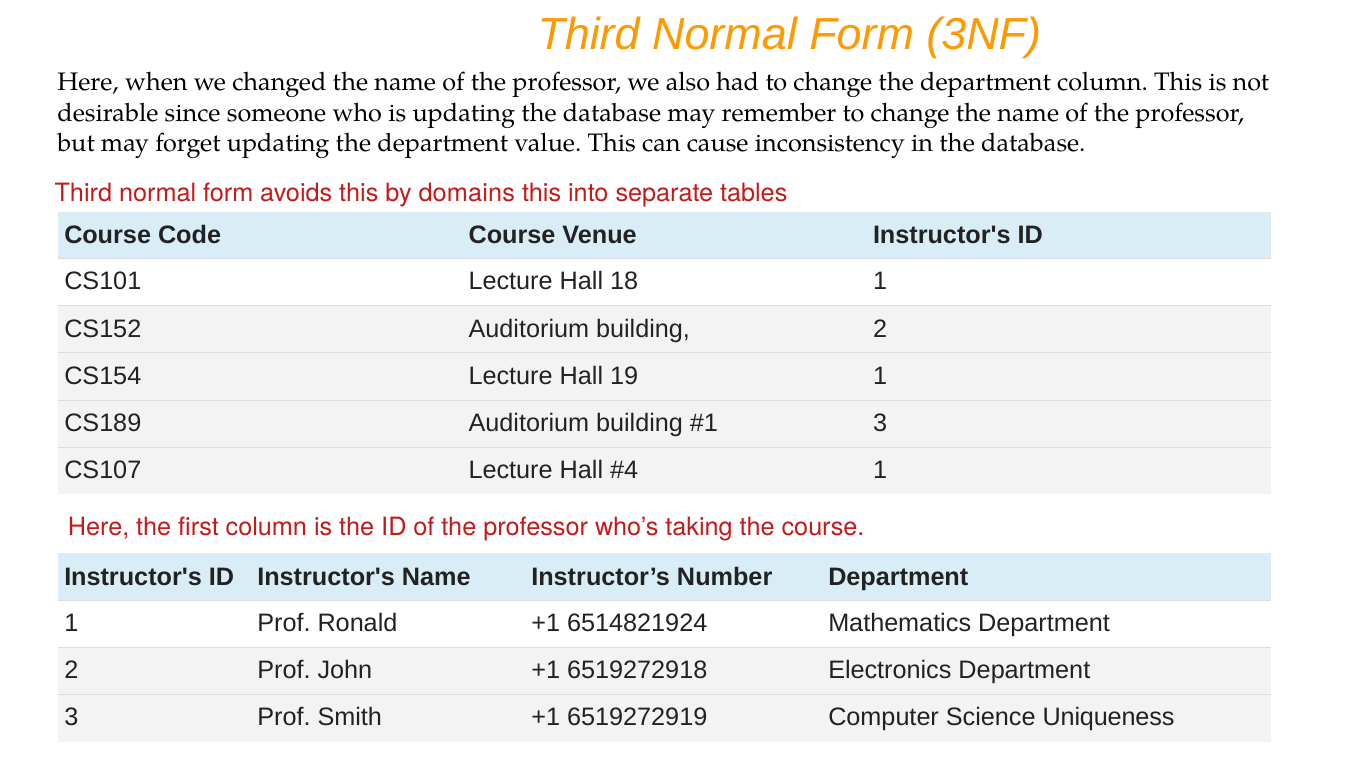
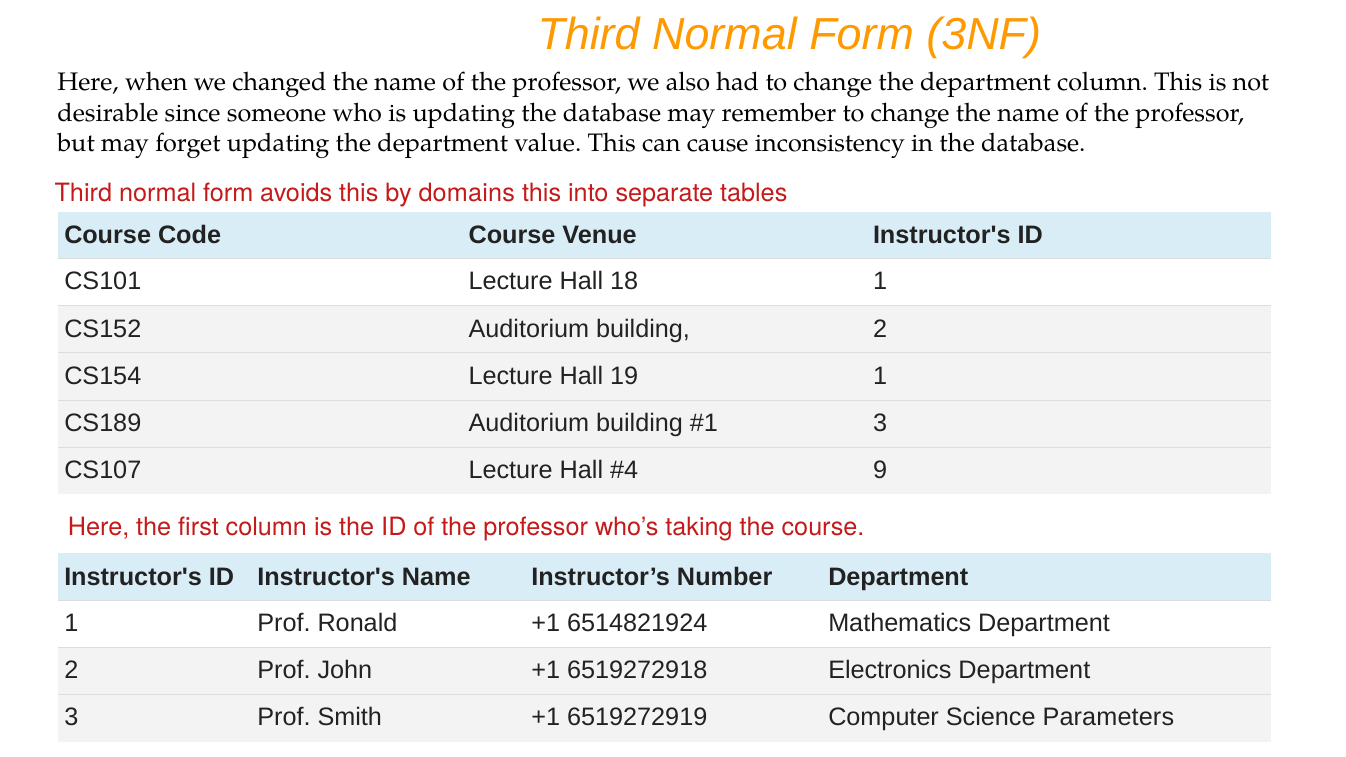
1 at (880, 470): 1 -> 9
Uniqueness: Uniqueness -> Parameters
